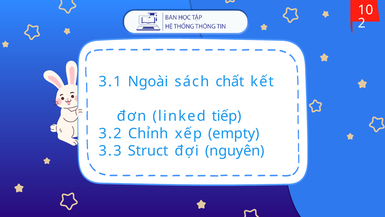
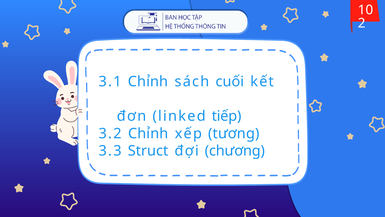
3.1 Ngoài: Ngoài -> Chỉnh
chất: chất -> cuối
empty: empty -> tương
nguyên: nguyên -> chương
